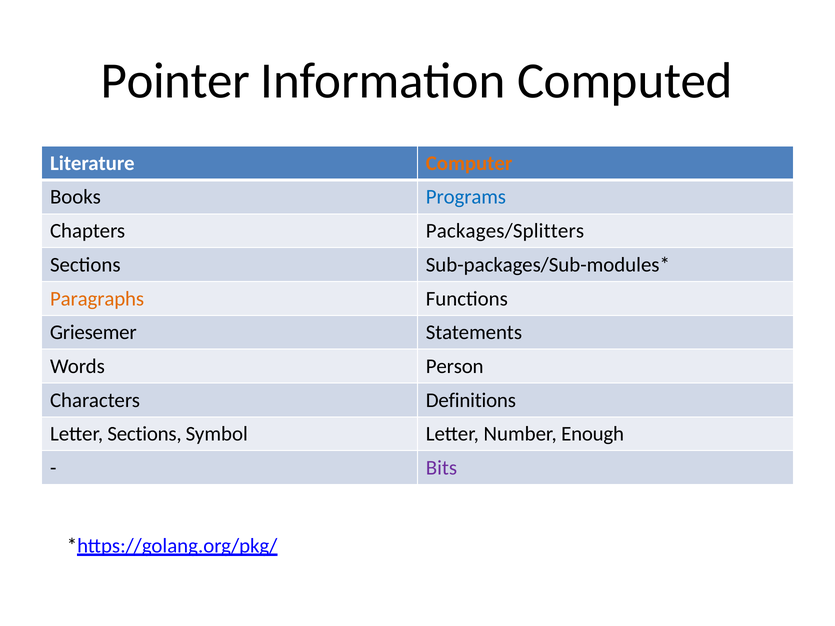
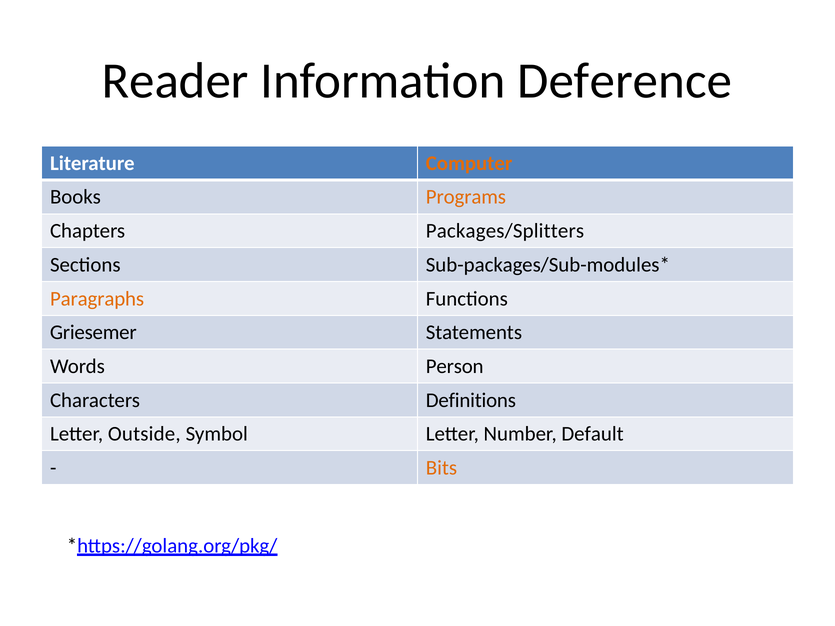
Pointer: Pointer -> Reader
Computed: Computed -> Deference
Programs colour: blue -> orange
Letter Sections: Sections -> Outside
Enough: Enough -> Default
Bits colour: purple -> orange
